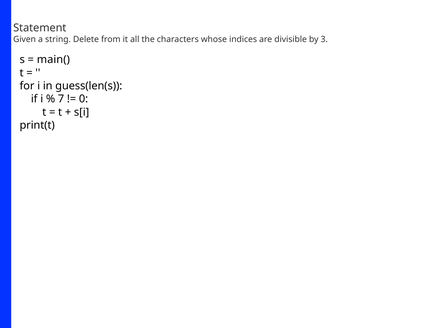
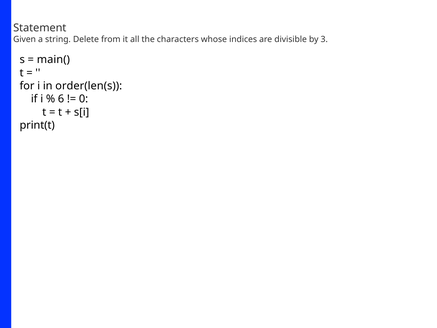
guess(len(s: guess(len(s -> order(len(s
7: 7 -> 6
